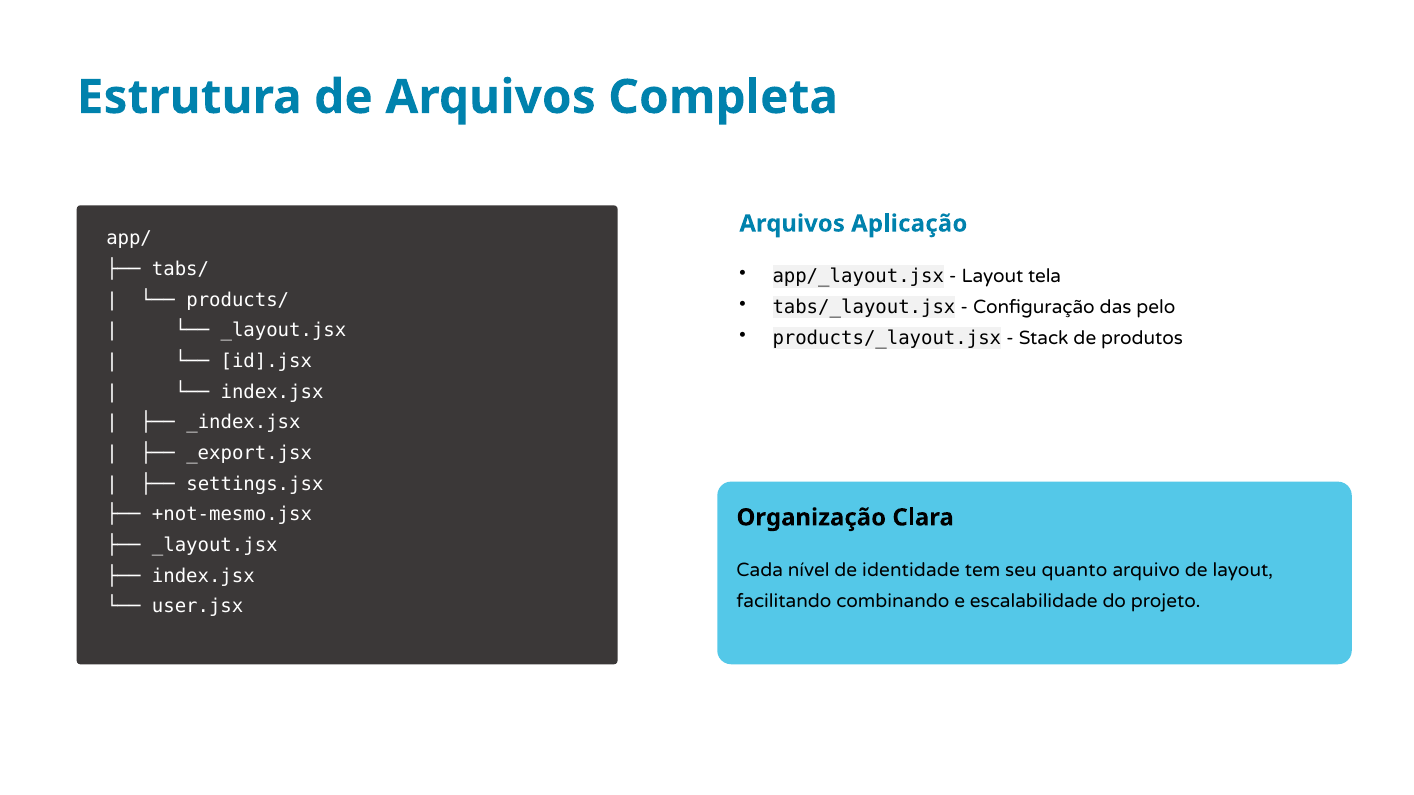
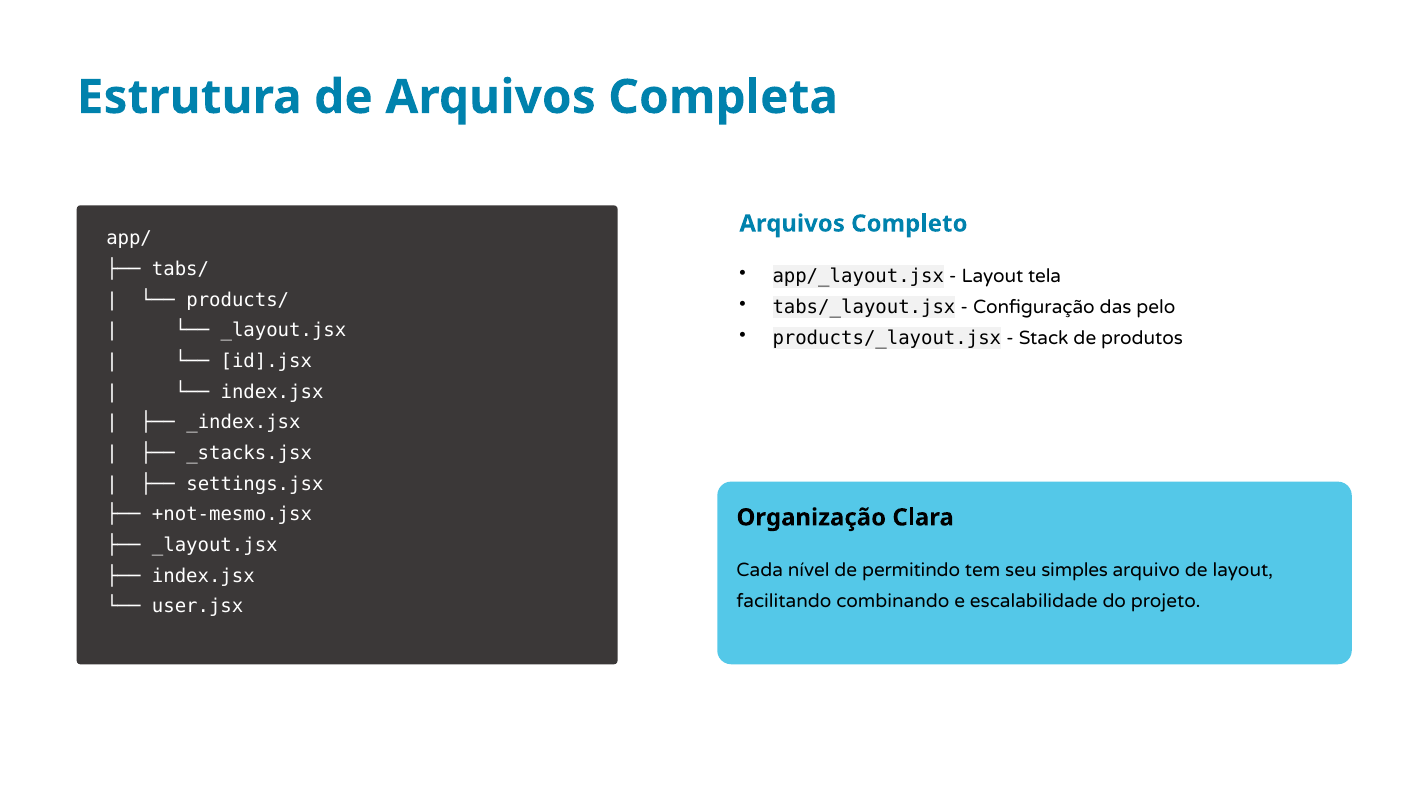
Aplicação: Aplicação -> Completo
_export.jsx: _export.jsx -> _stacks.jsx
identidade: identidade -> permitindo
quanto: quanto -> simples
